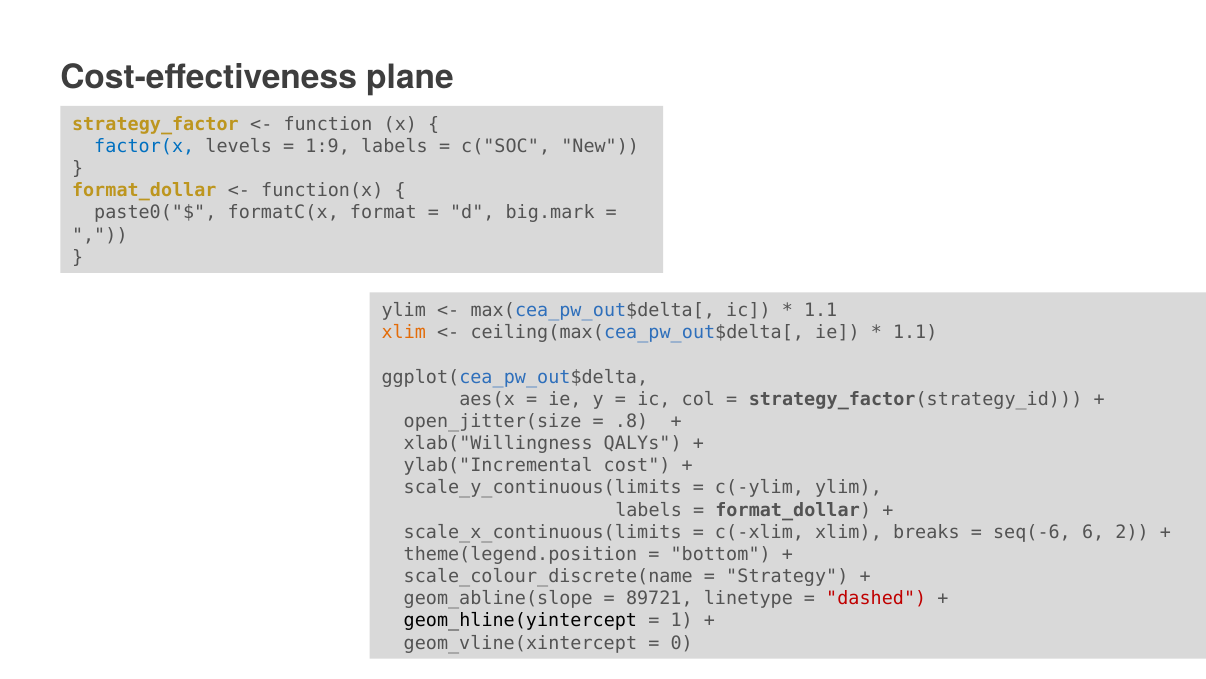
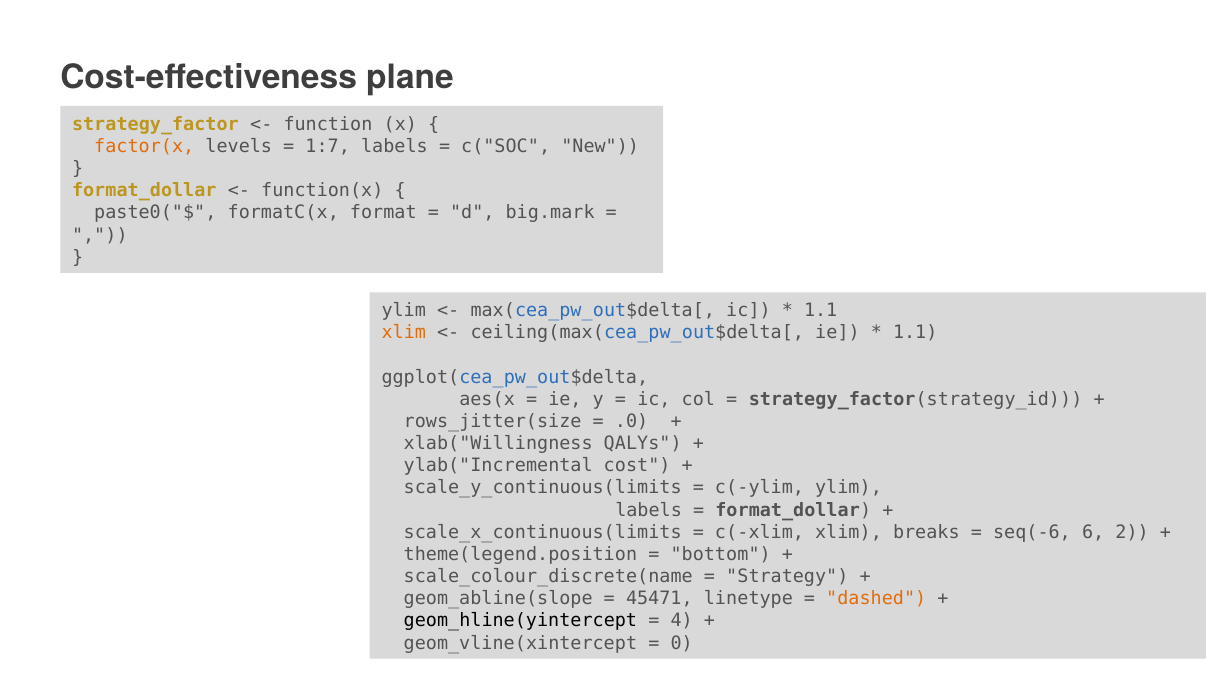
factor(x colour: blue -> orange
1:9: 1:9 -> 1:7
open_jitter(size: open_jitter(size -> rows_jitter(size
.8: .8 -> .0
89721: 89721 -> 45471
dashed colour: red -> orange
1: 1 -> 4
